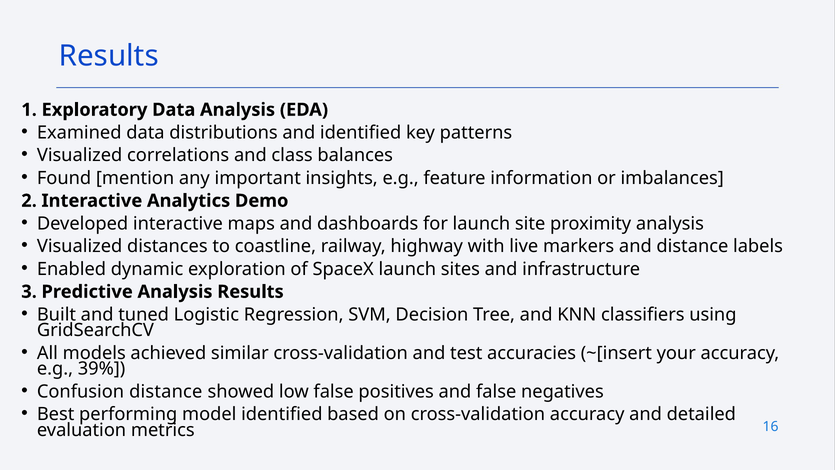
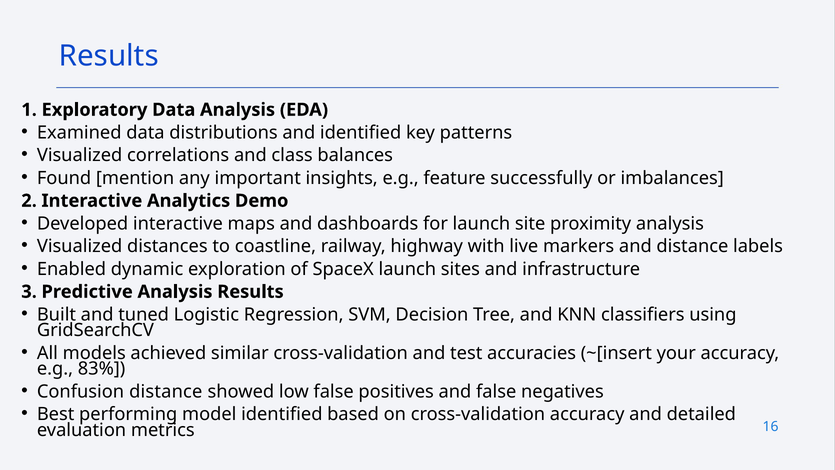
information: information -> successfully
39%: 39% -> 83%
